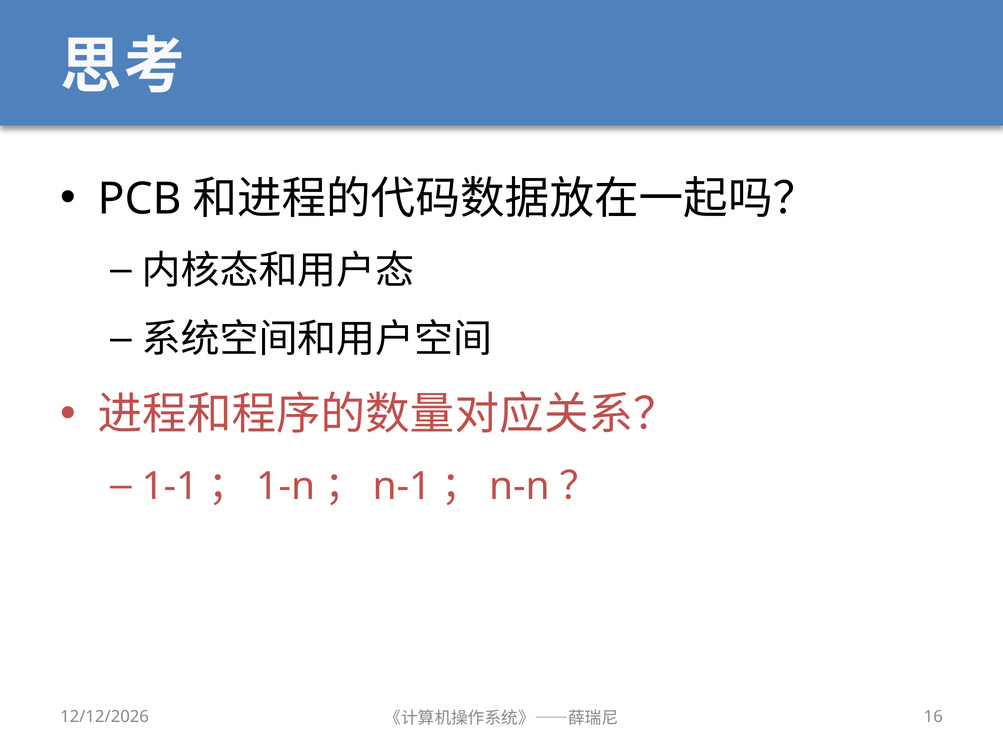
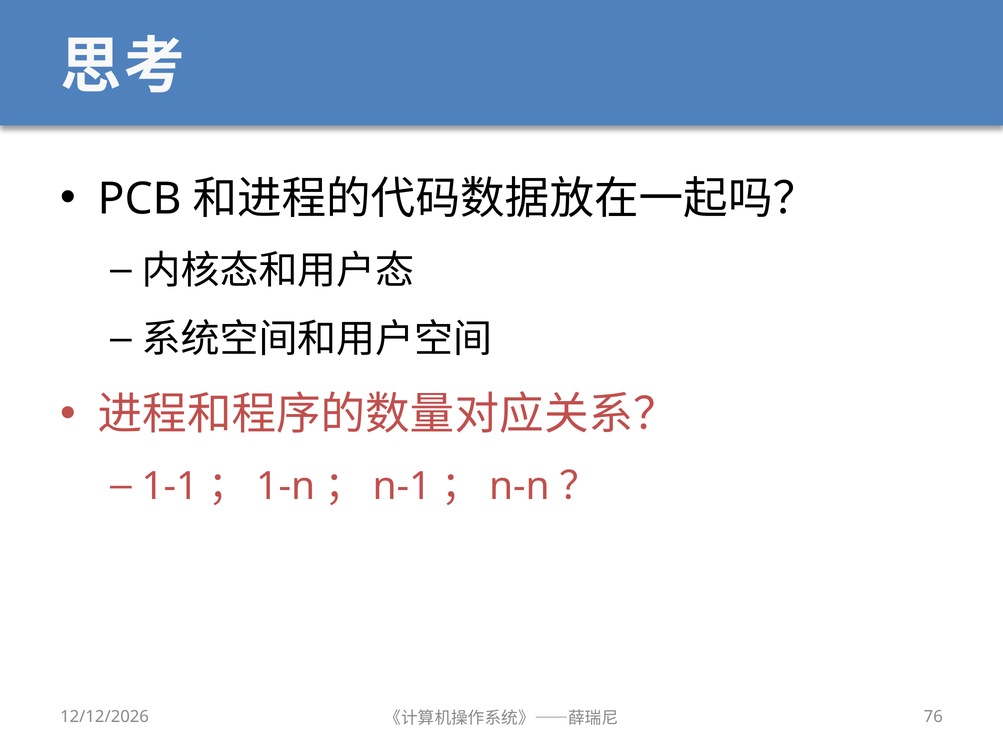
16: 16 -> 76
